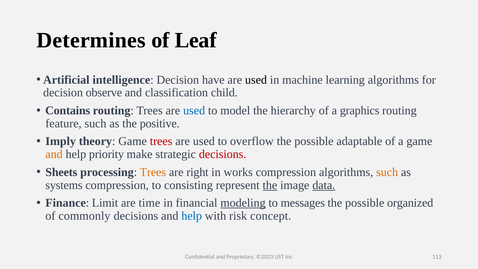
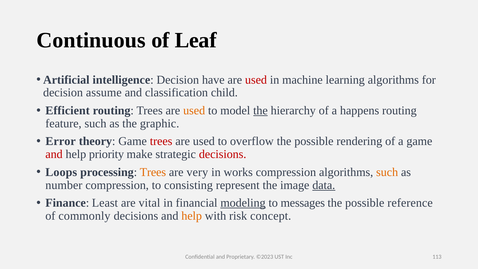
Determines: Determines -> Continuous
used at (256, 80) colour: black -> red
observe: observe -> assume
Contains: Contains -> Efficient
used at (194, 111) colour: blue -> orange
the at (260, 111) underline: none -> present
graphics: graphics -> happens
positive: positive -> graphic
Imply: Imply -> Error
adaptable: adaptable -> rendering
and at (54, 154) colour: orange -> red
Sheets: Sheets -> Loops
right: right -> very
systems: systems -> number
the at (270, 185) underline: present -> none
Limit: Limit -> Least
time: time -> vital
organized: organized -> reference
help at (192, 216) colour: blue -> orange
